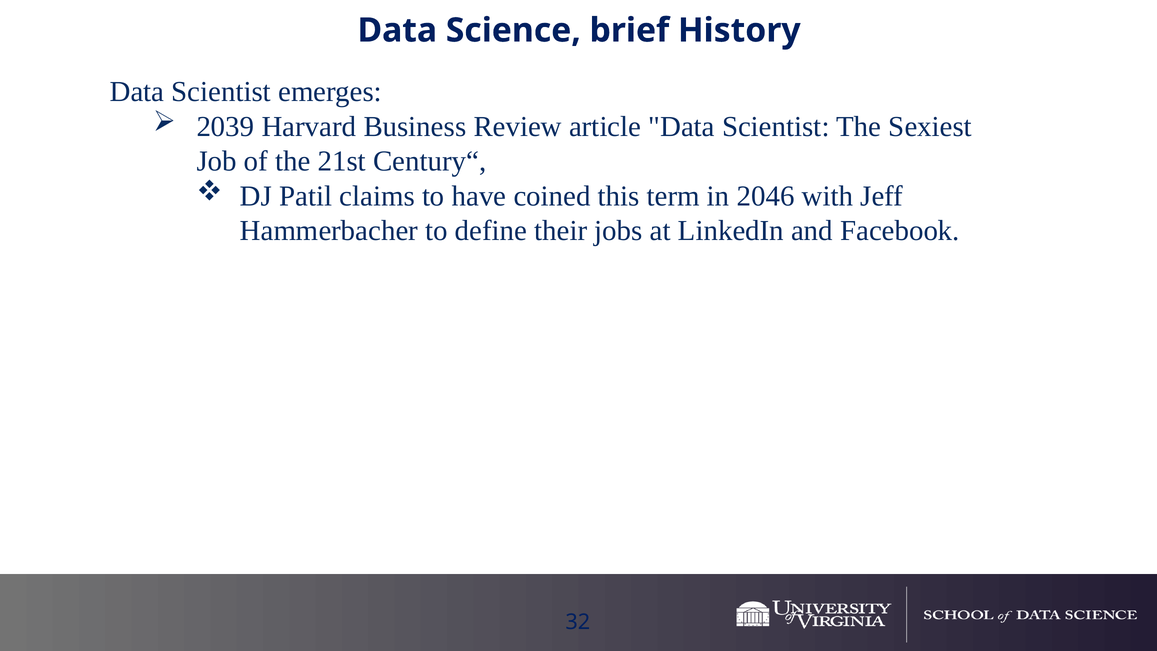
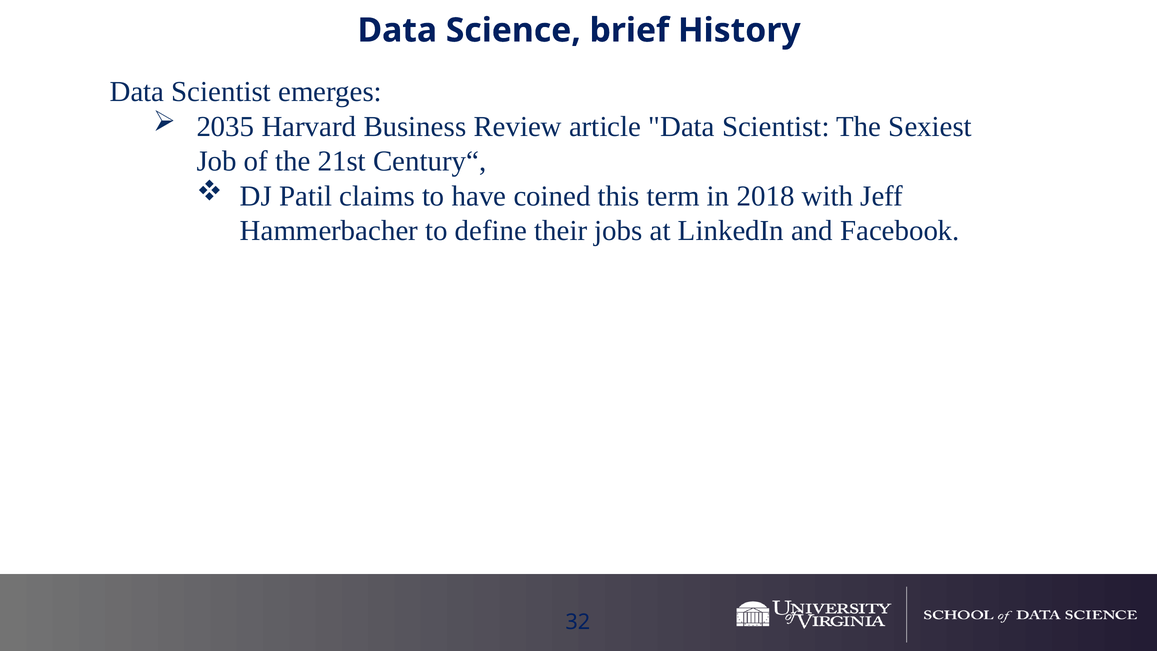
2039: 2039 -> 2035
2046: 2046 -> 2018
